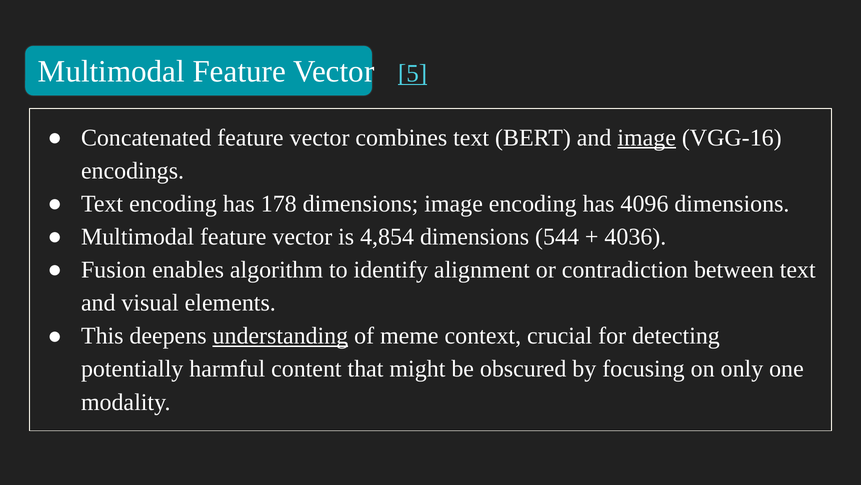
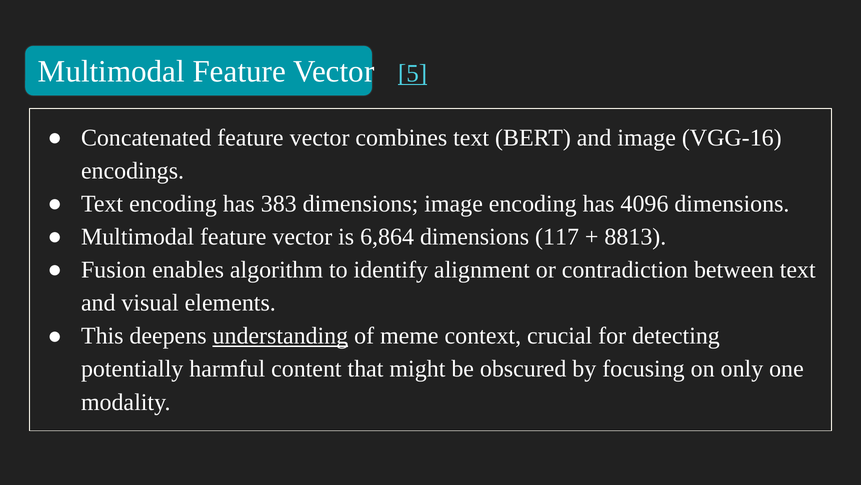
image at (647, 137) underline: present -> none
178: 178 -> 383
4,854: 4,854 -> 6,864
544: 544 -> 117
4036: 4036 -> 8813
